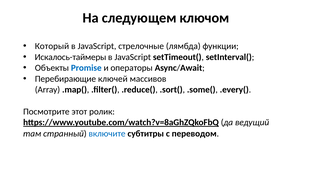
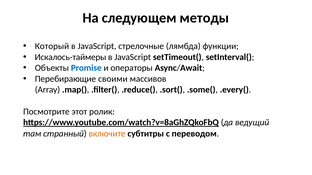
ключом: ключом -> методы
ключей: ключей -> своими
включите colour: blue -> orange
